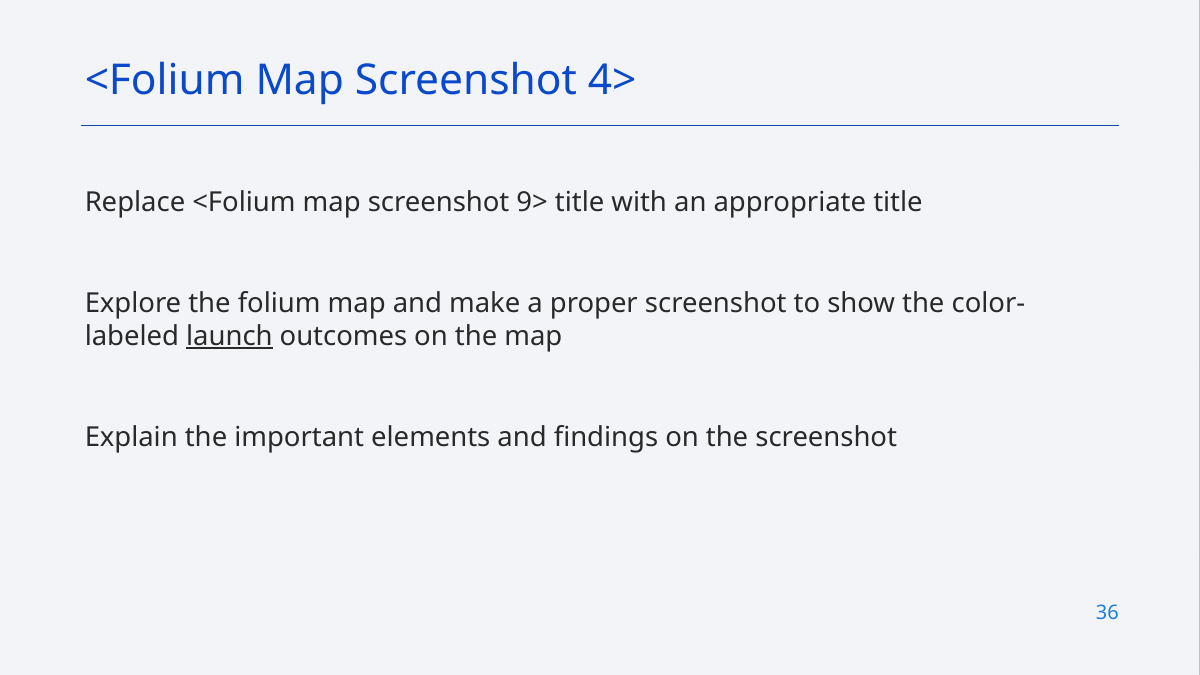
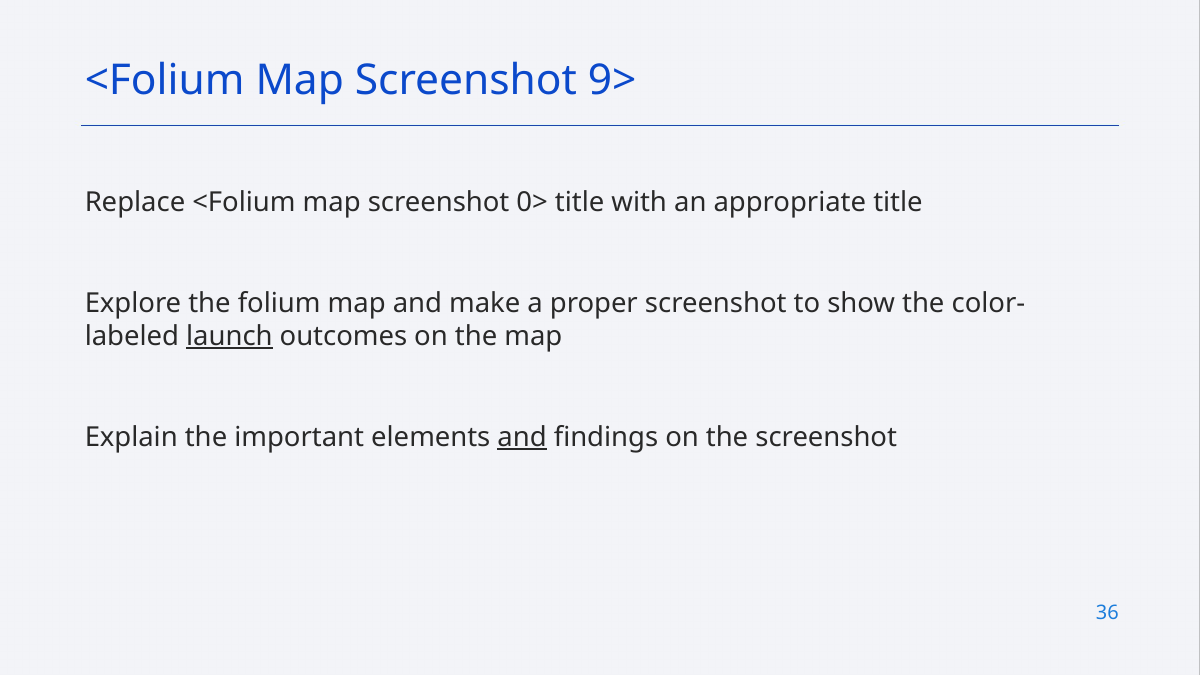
4>: 4> -> 9>
9>: 9> -> 0>
and at (522, 437) underline: none -> present
